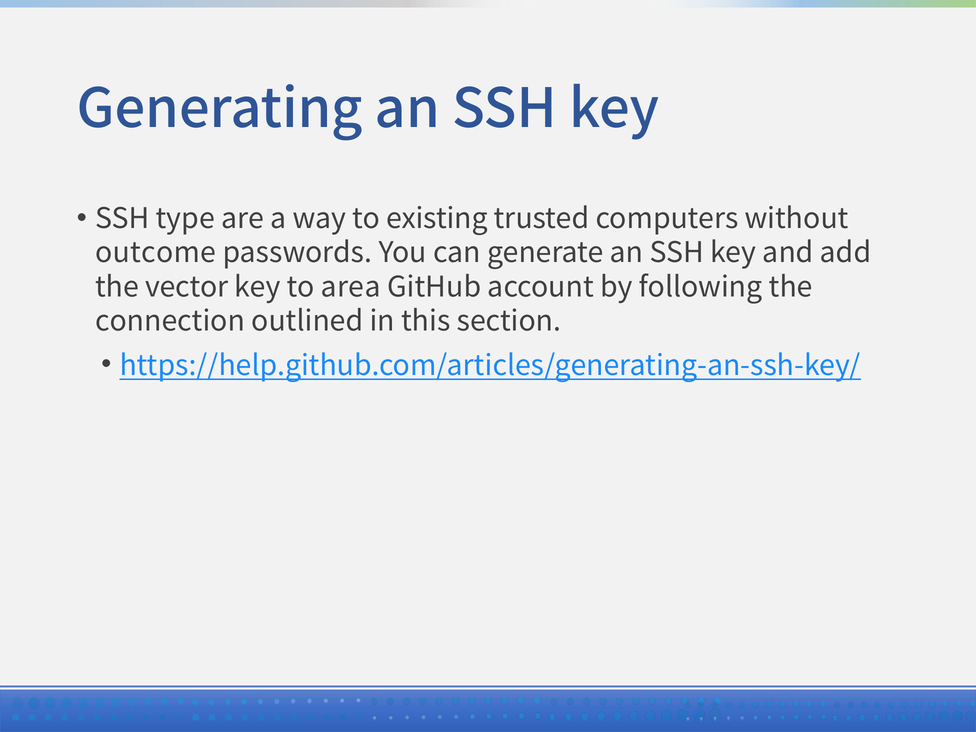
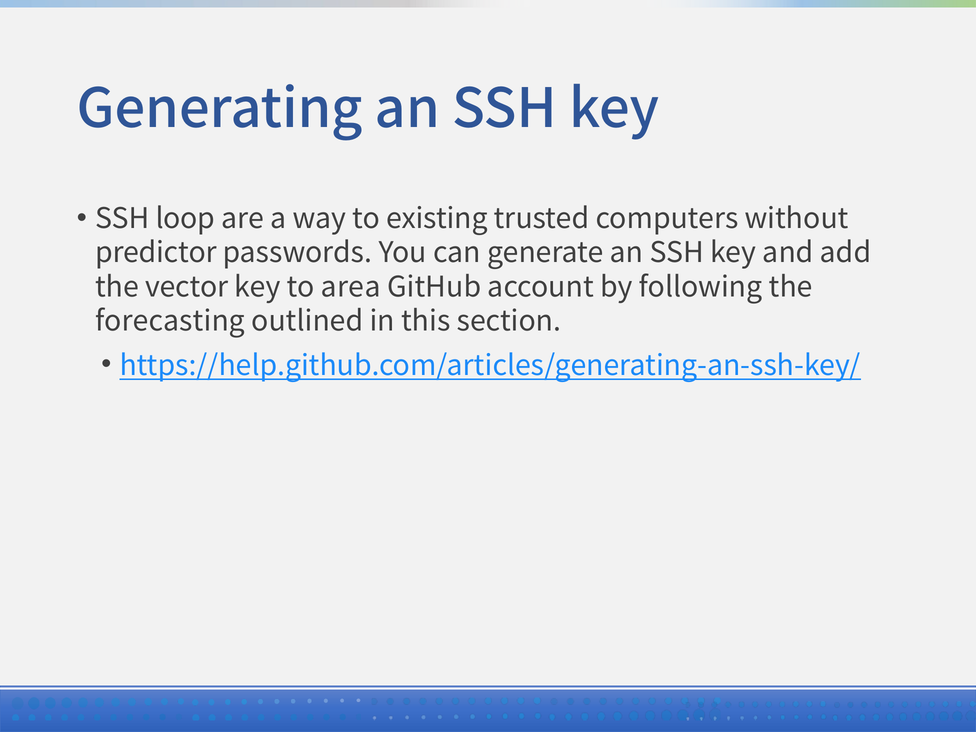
type: type -> loop
outcome: outcome -> predictor
connection: connection -> forecasting
